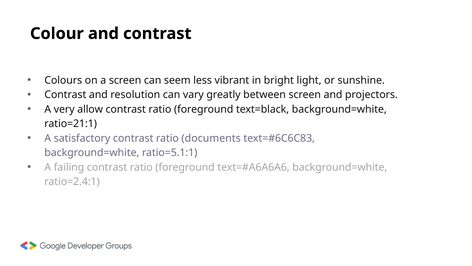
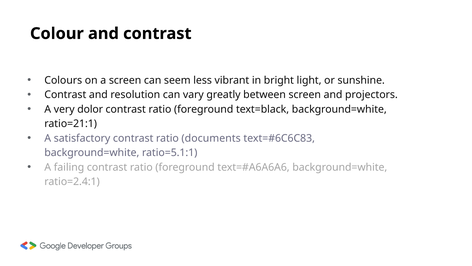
allow: allow -> dolor
